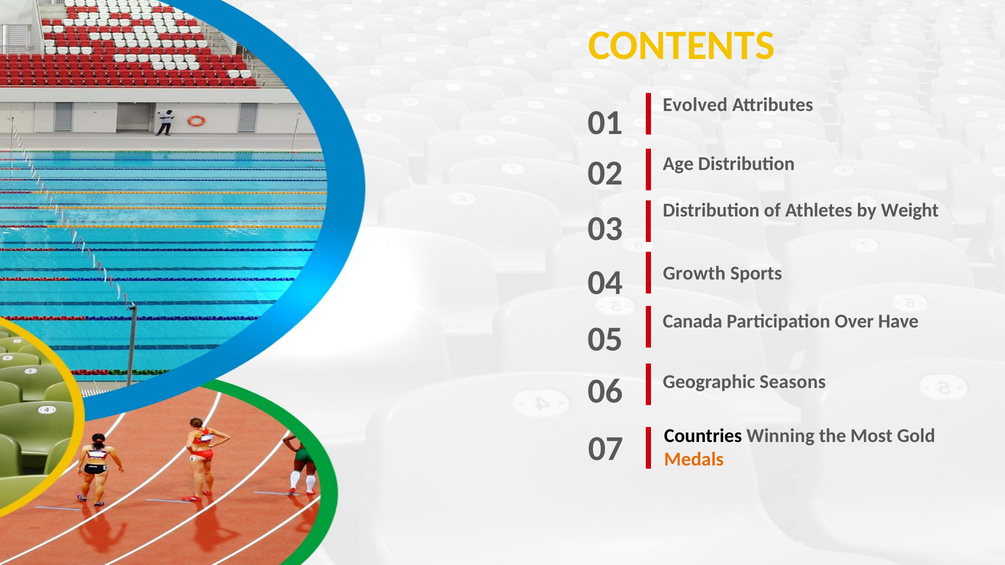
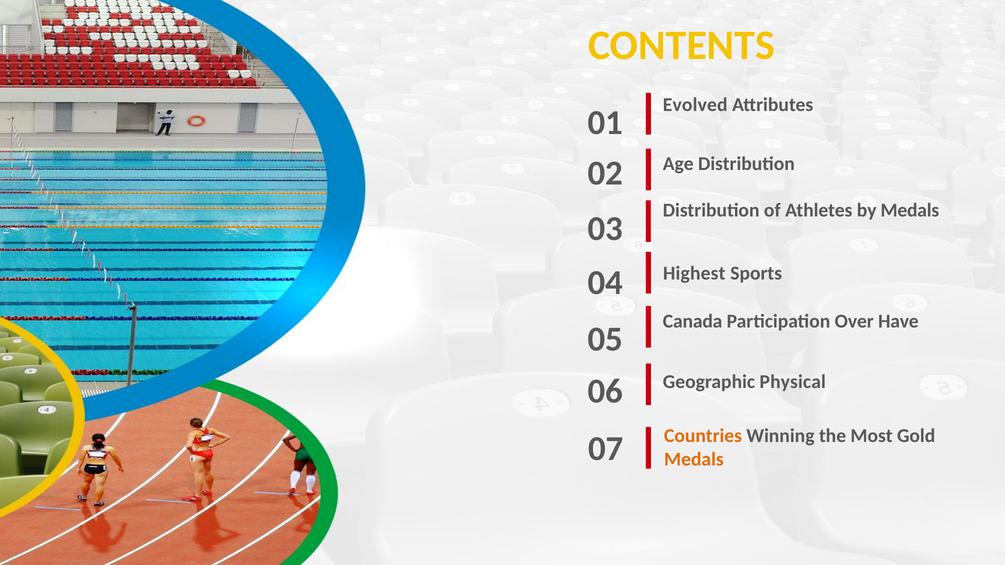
by Weight: Weight -> Medals
Growth: Growth -> Highest
Seasons: Seasons -> Physical
Countries colour: black -> orange
